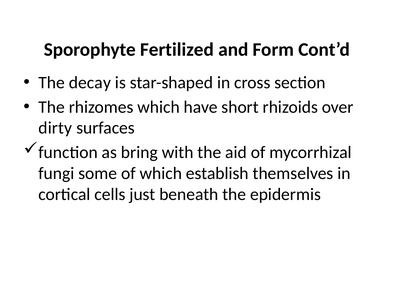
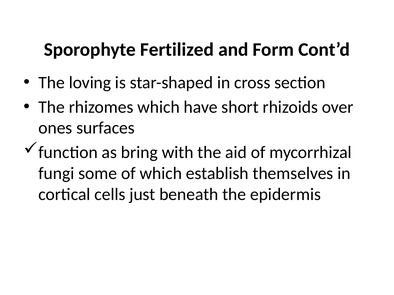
decay: decay -> loving
dirty: dirty -> ones
